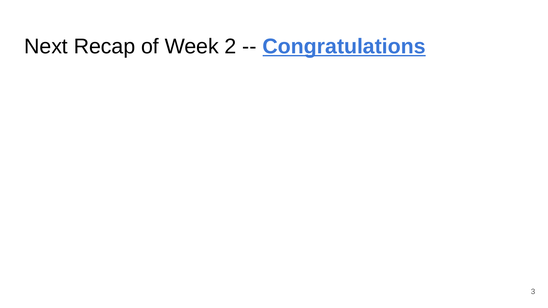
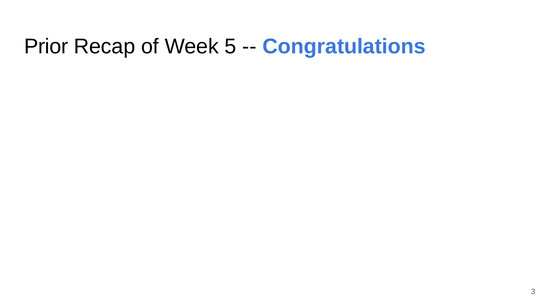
Next: Next -> Prior
2: 2 -> 5
Congratulations underline: present -> none
